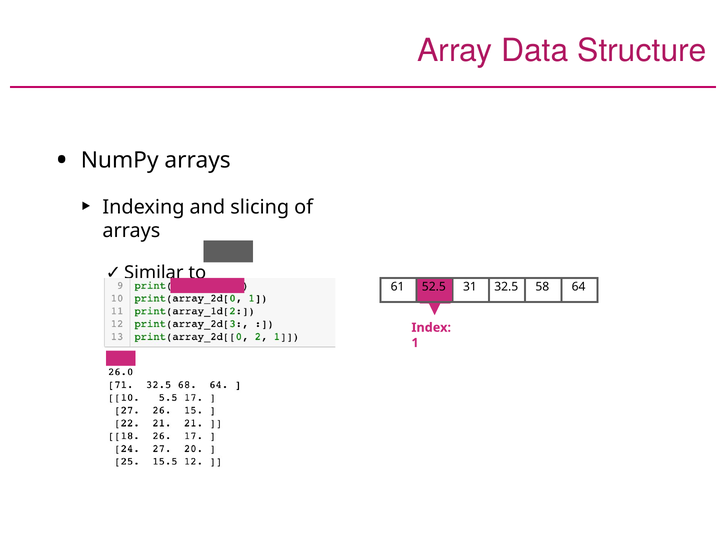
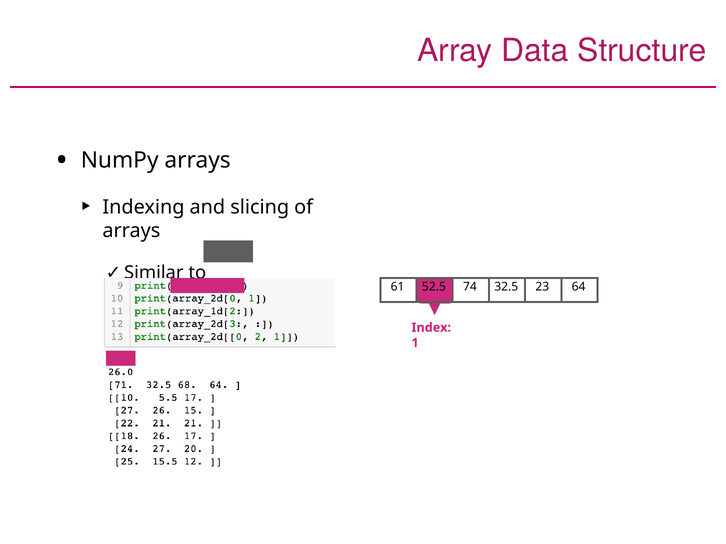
31: 31 -> 74
58: 58 -> 23
